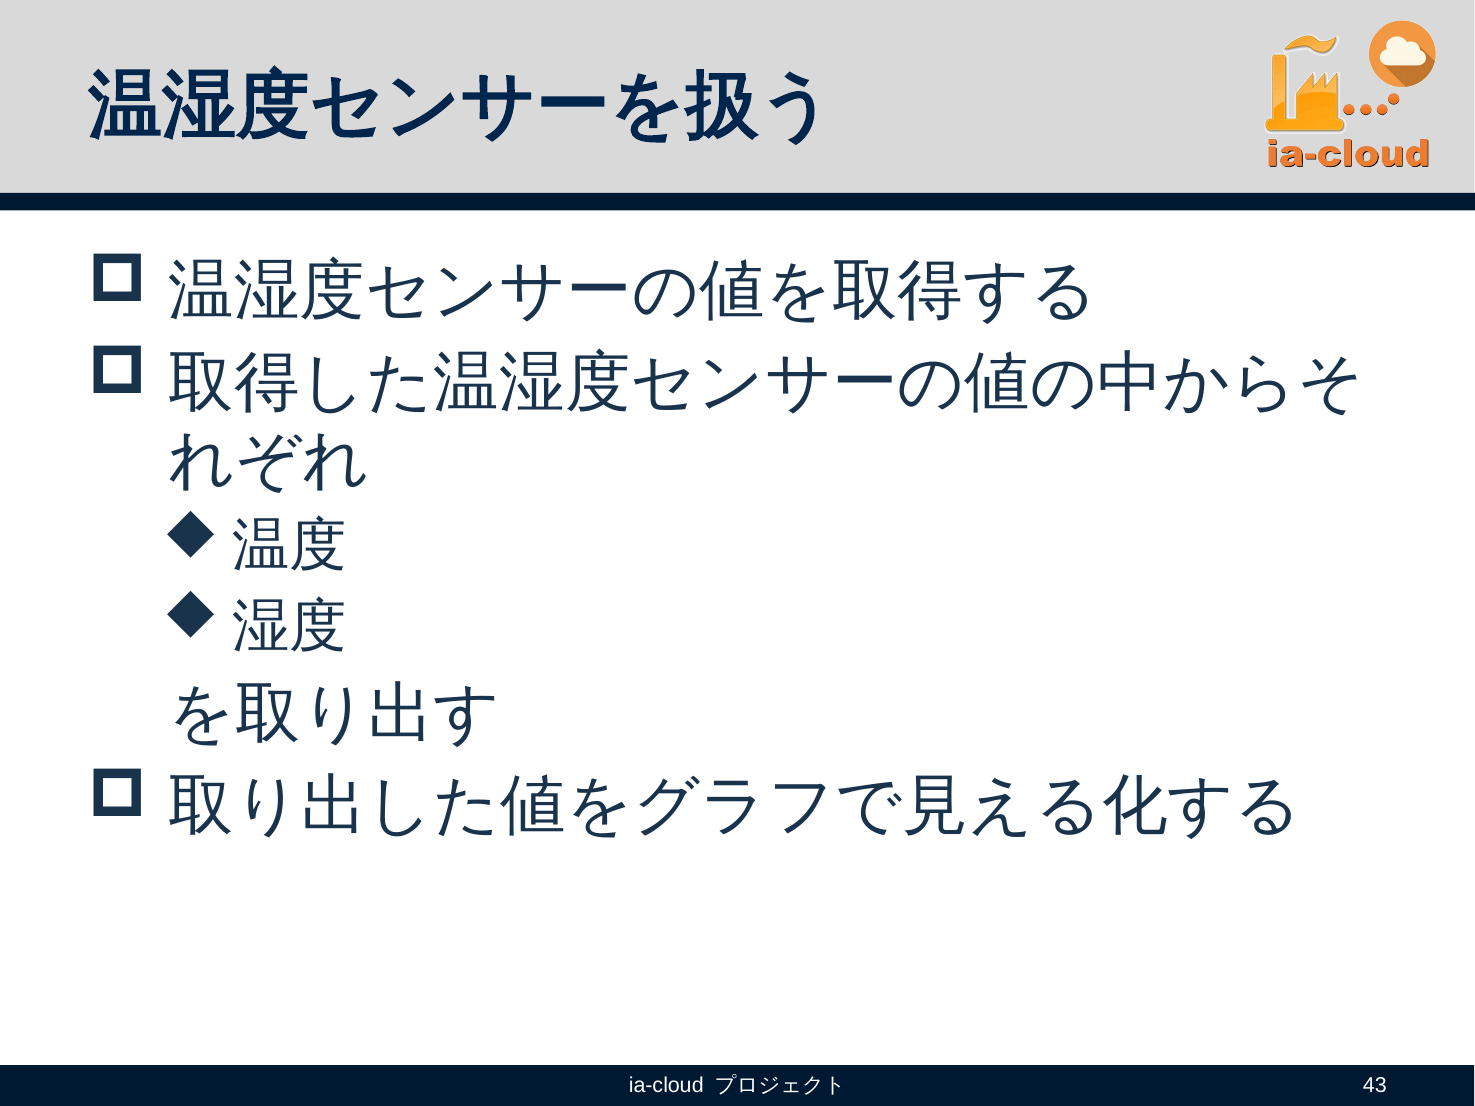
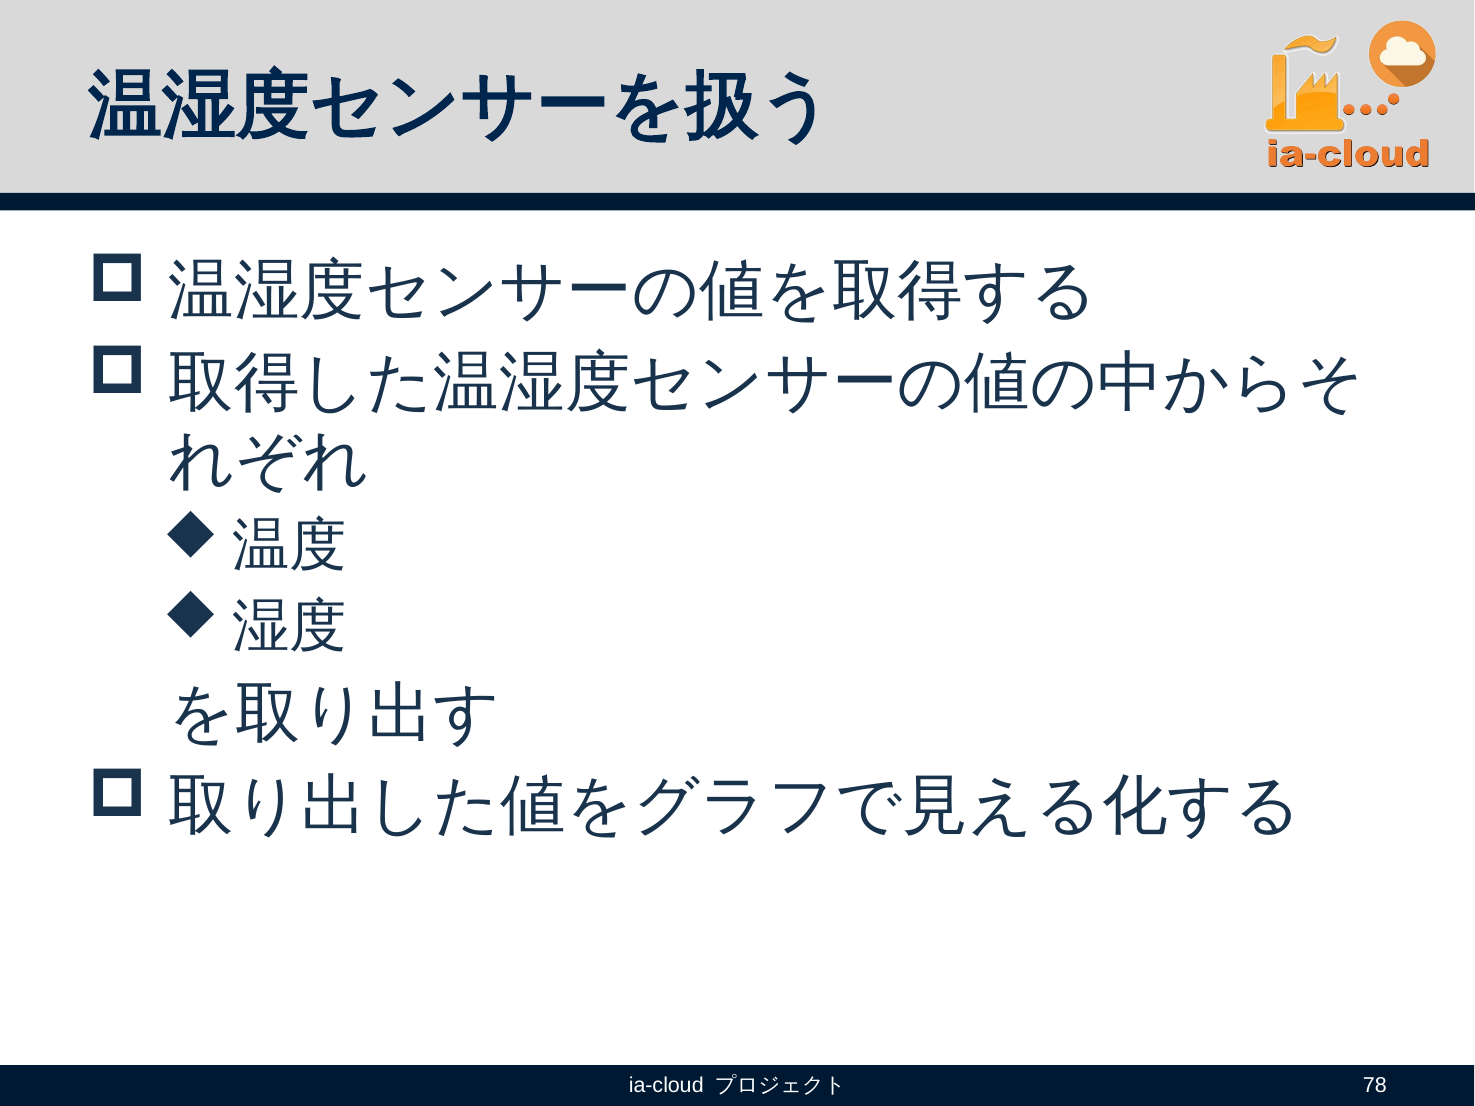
43: 43 -> 78
